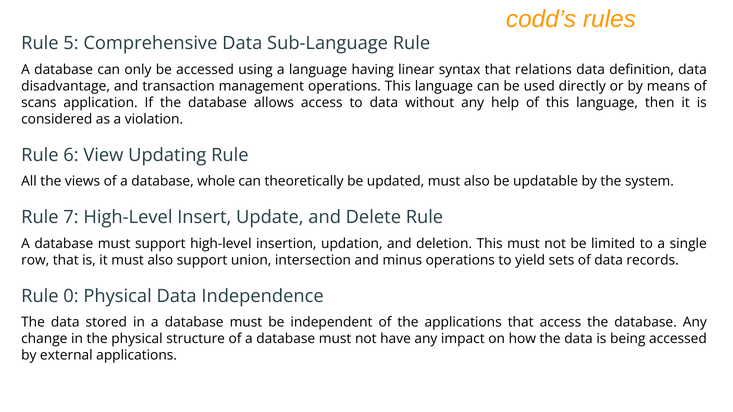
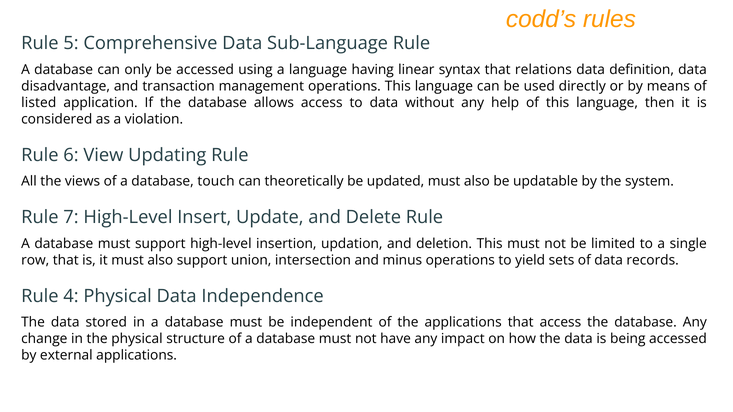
scans: scans -> listed
whole: whole -> touch
0: 0 -> 4
